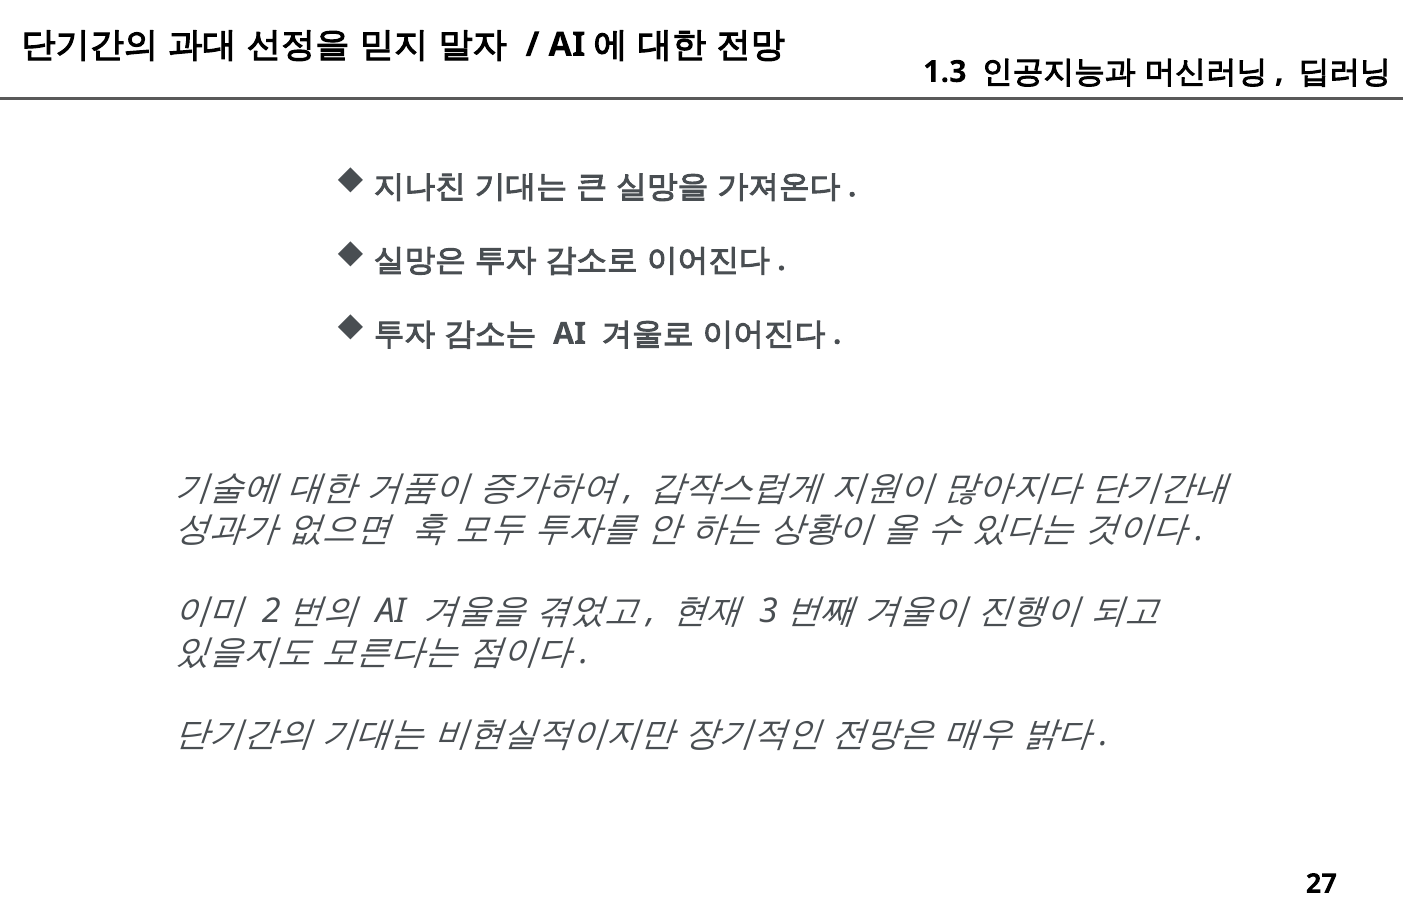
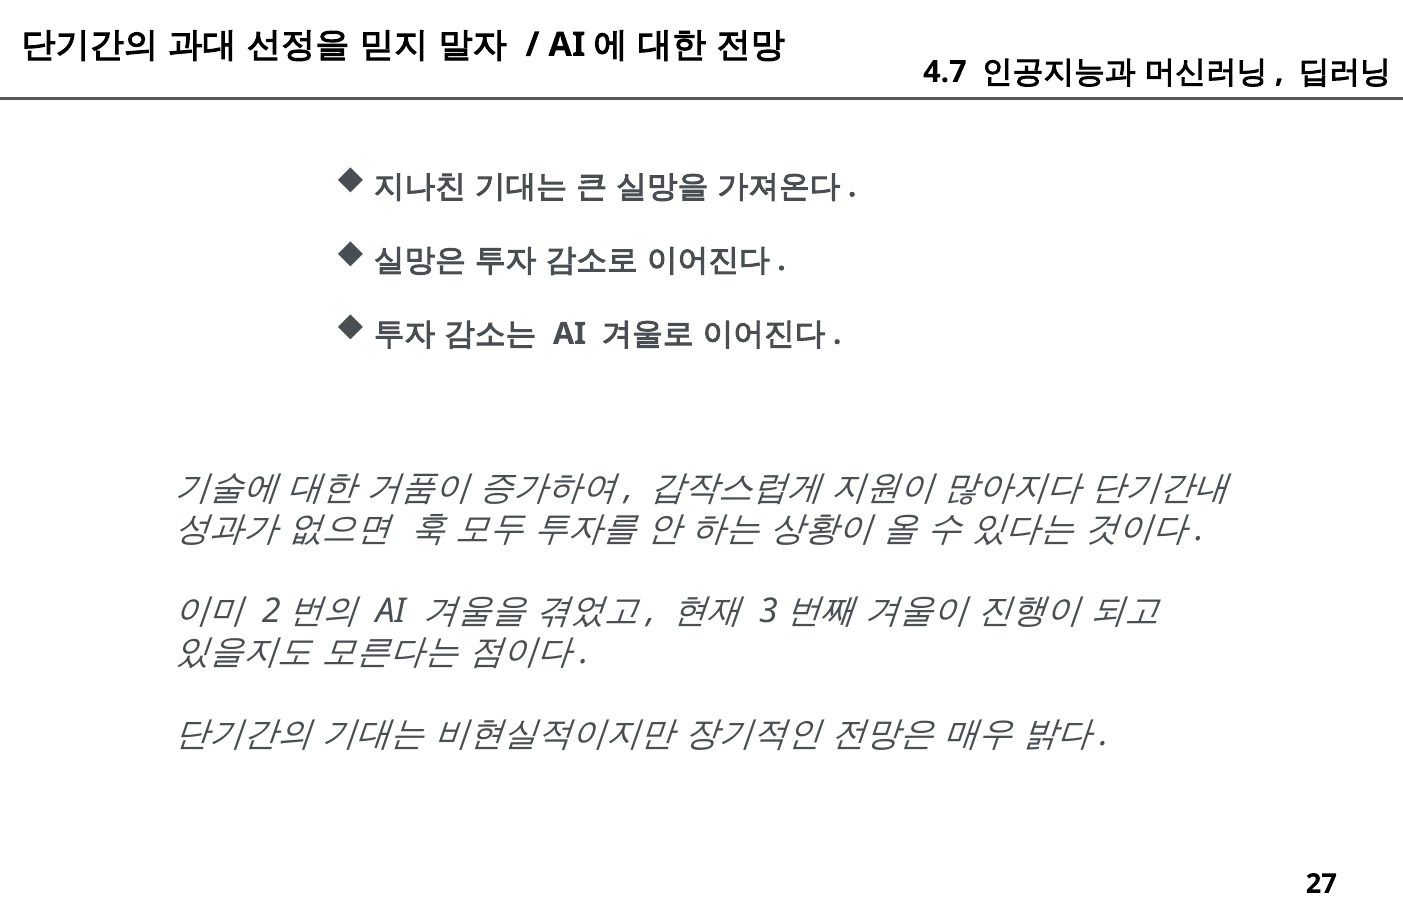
1.3: 1.3 -> 4.7
